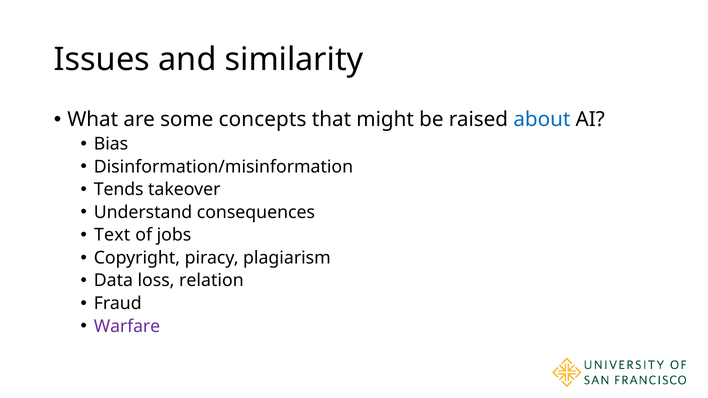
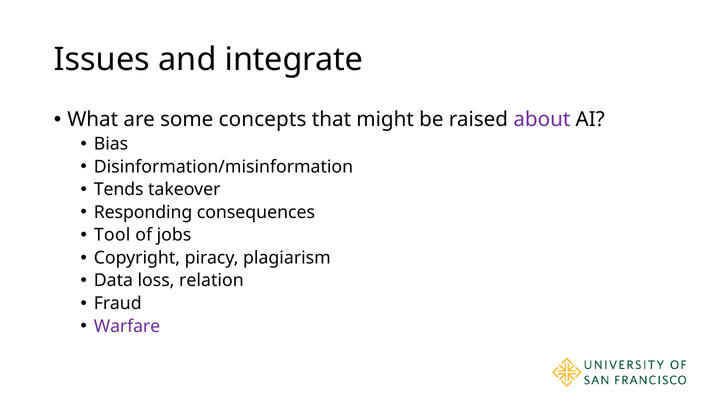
similarity: similarity -> integrate
about colour: blue -> purple
Understand: Understand -> Responding
Text: Text -> Tool
